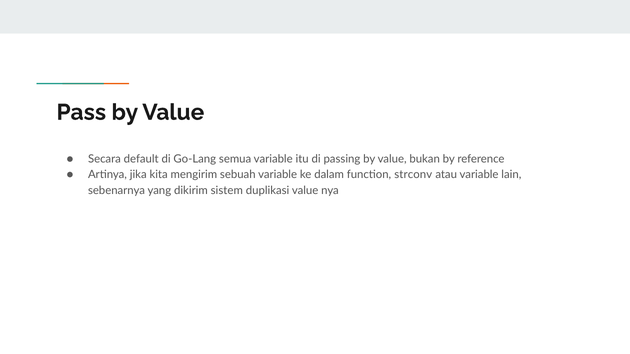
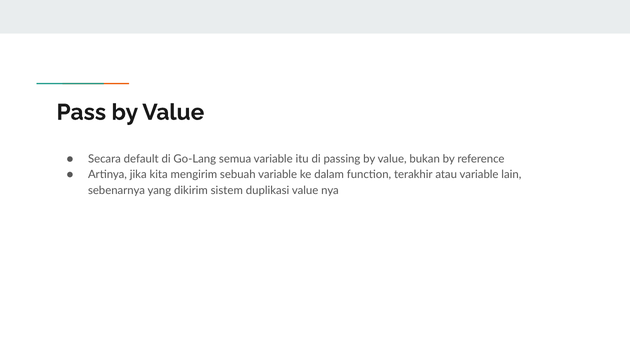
strconv: strconv -> terakhir
